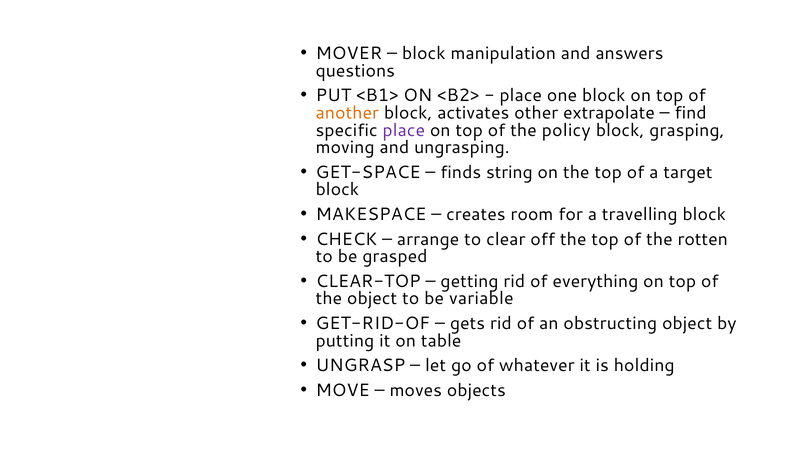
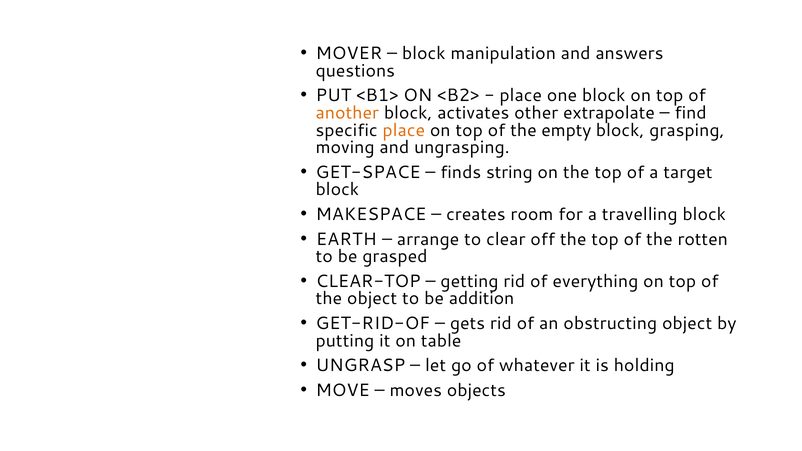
place at (404, 130) colour: purple -> orange
policy: policy -> empty
CHECK: CHECK -> EARTH
variable: variable -> addition
